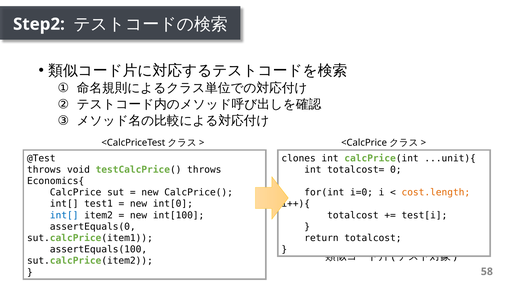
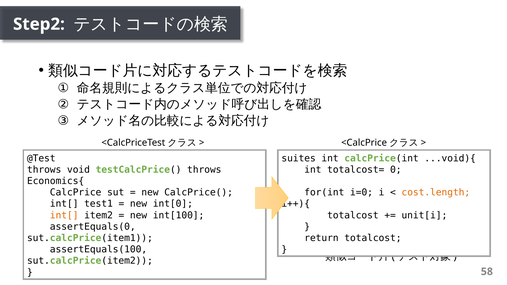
clones: clones -> suites
...unit){: ...unit){ -> ...void){
int[ at (64, 215) colour: blue -> orange
test[i: test[i -> unit[i
